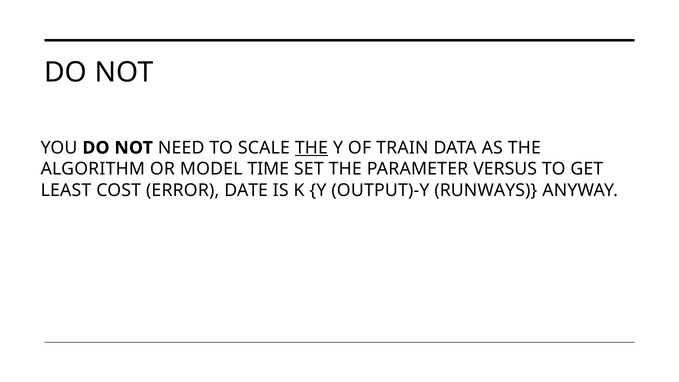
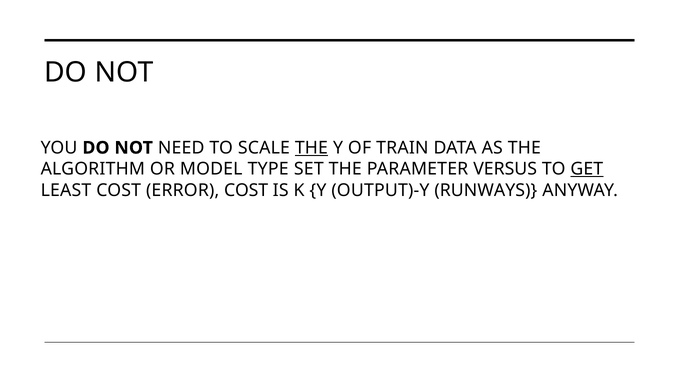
TIME: TIME -> TYPE
GET underline: none -> present
ERROR DATE: DATE -> COST
